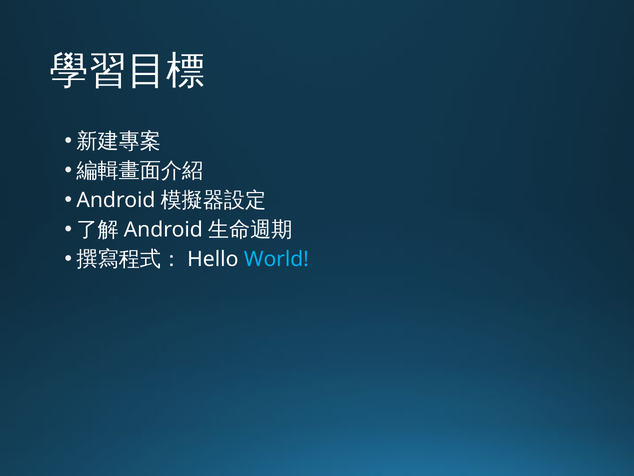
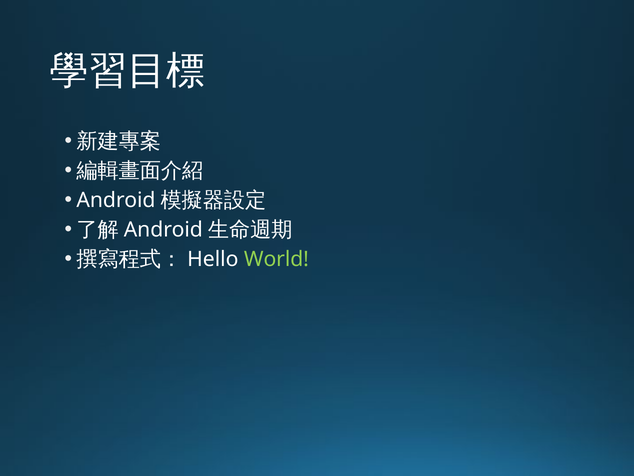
World colour: light blue -> light green
